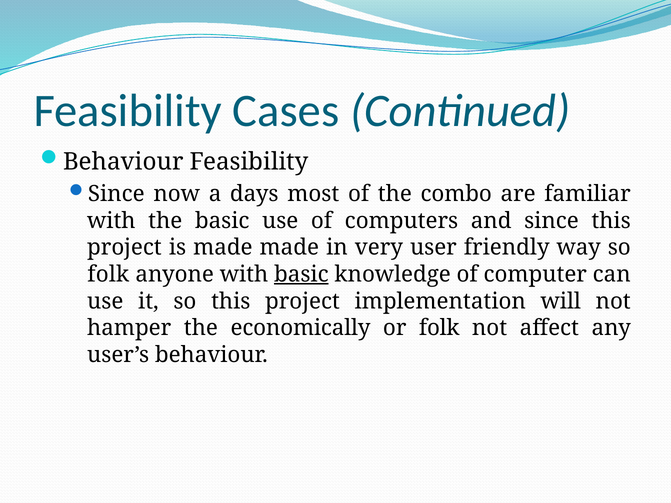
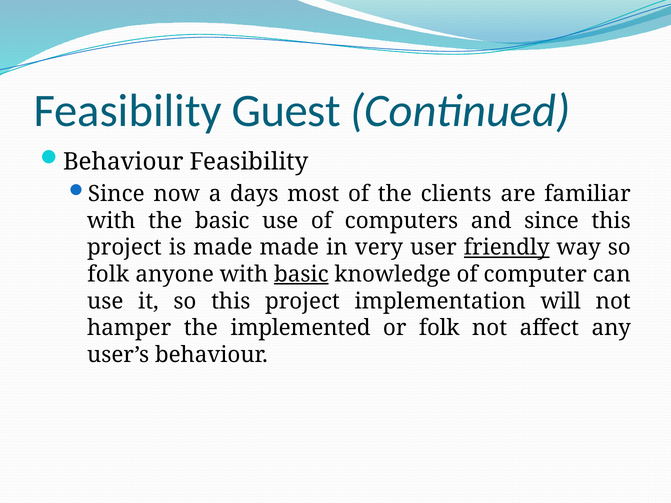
Cases: Cases -> Guest
combo: combo -> clients
friendly underline: none -> present
economically: economically -> implemented
